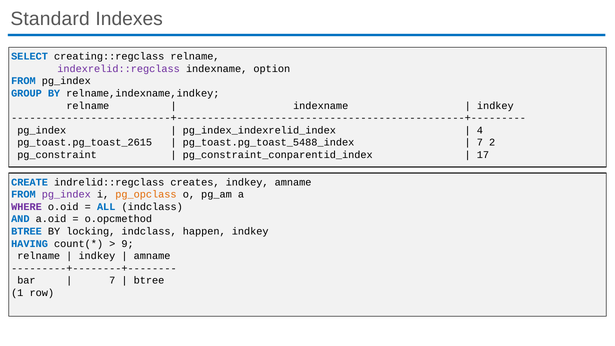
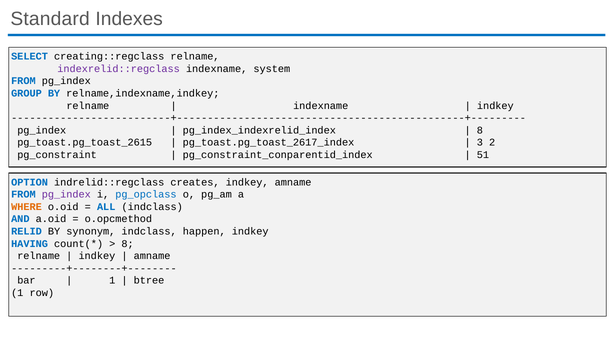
option: option -> system
4 at (480, 130): 4 -> 8
pg_toast.pg_toast_5488_index: pg_toast.pg_toast_5488_index -> pg_toast.pg_toast_2617_index
7 at (480, 143): 7 -> 3
17: 17 -> 51
CREATE: CREATE -> OPTION
pg_opclass colour: orange -> blue
WHERE colour: purple -> orange
BTREE at (27, 231): BTREE -> RELID
locking: locking -> synonym
9 at (128, 244): 9 -> 8
7 at (112, 280): 7 -> 1
